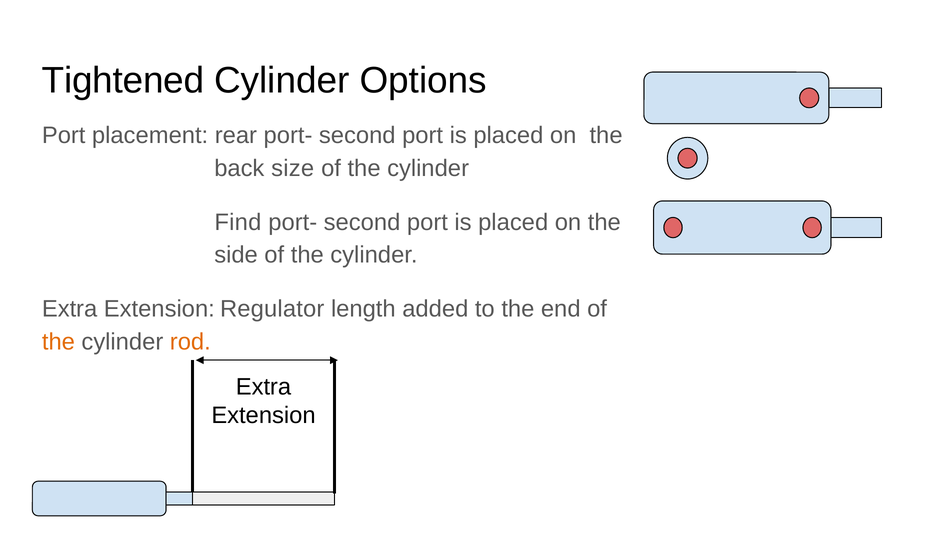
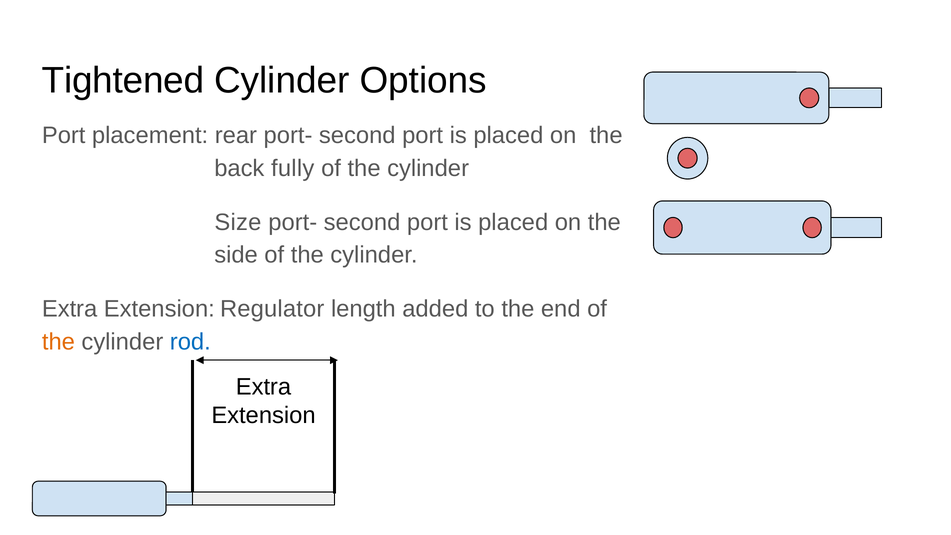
size: size -> fully
Find: Find -> Size
rod colour: orange -> blue
